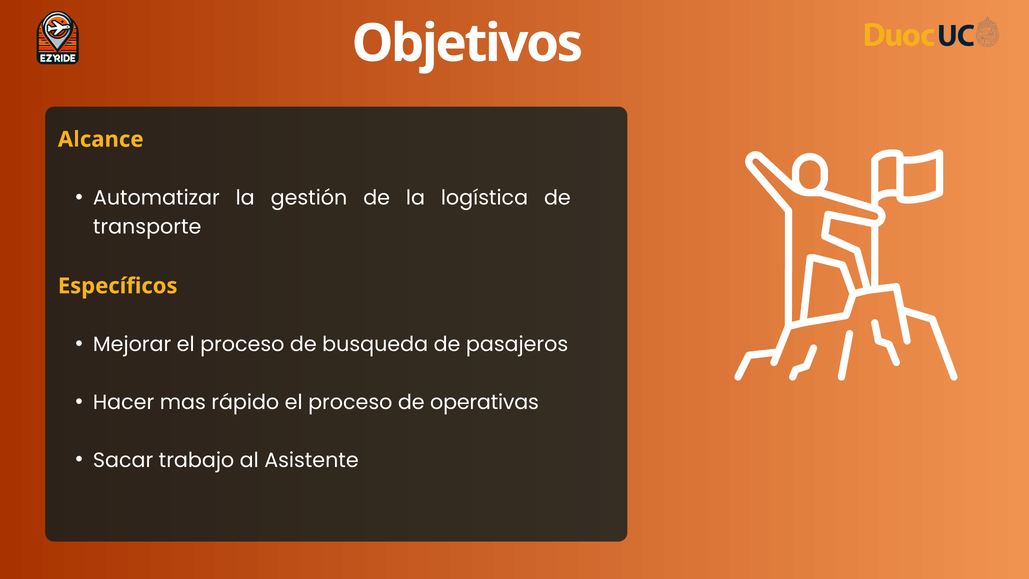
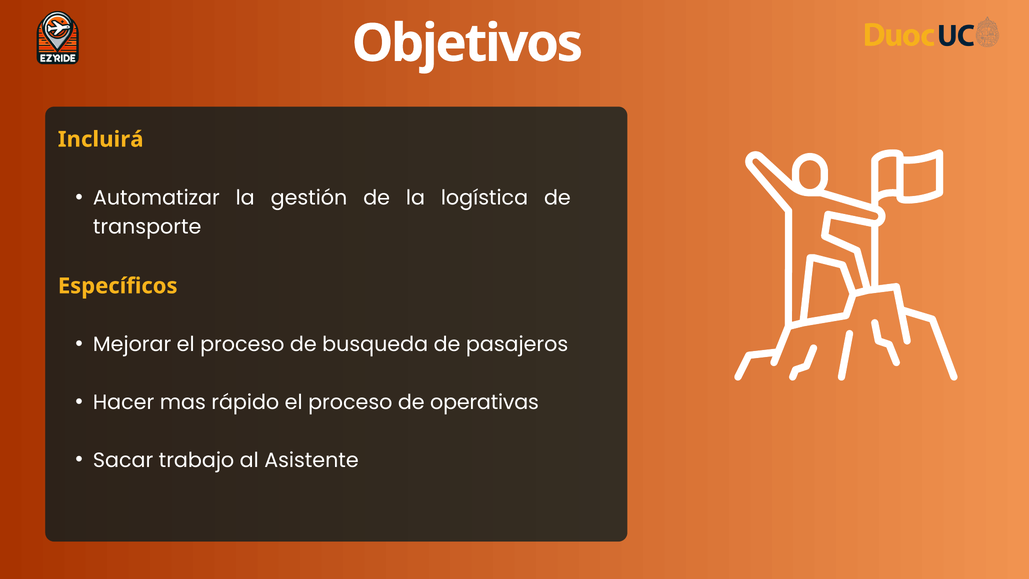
Alcance: Alcance -> Incluirá
